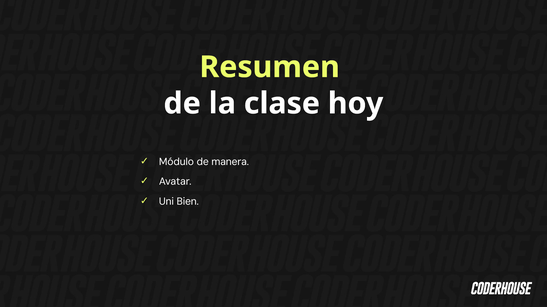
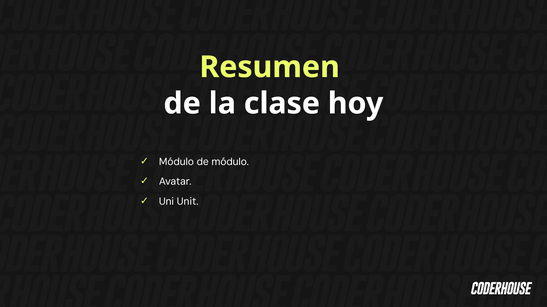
de manera: manera -> módulo
Bien: Bien -> Unit
